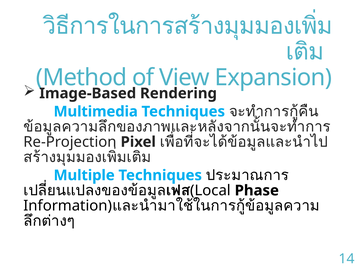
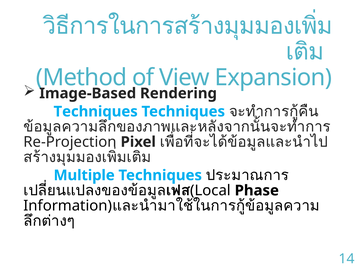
Multimedia at (96, 112): Multimedia -> Techniques
